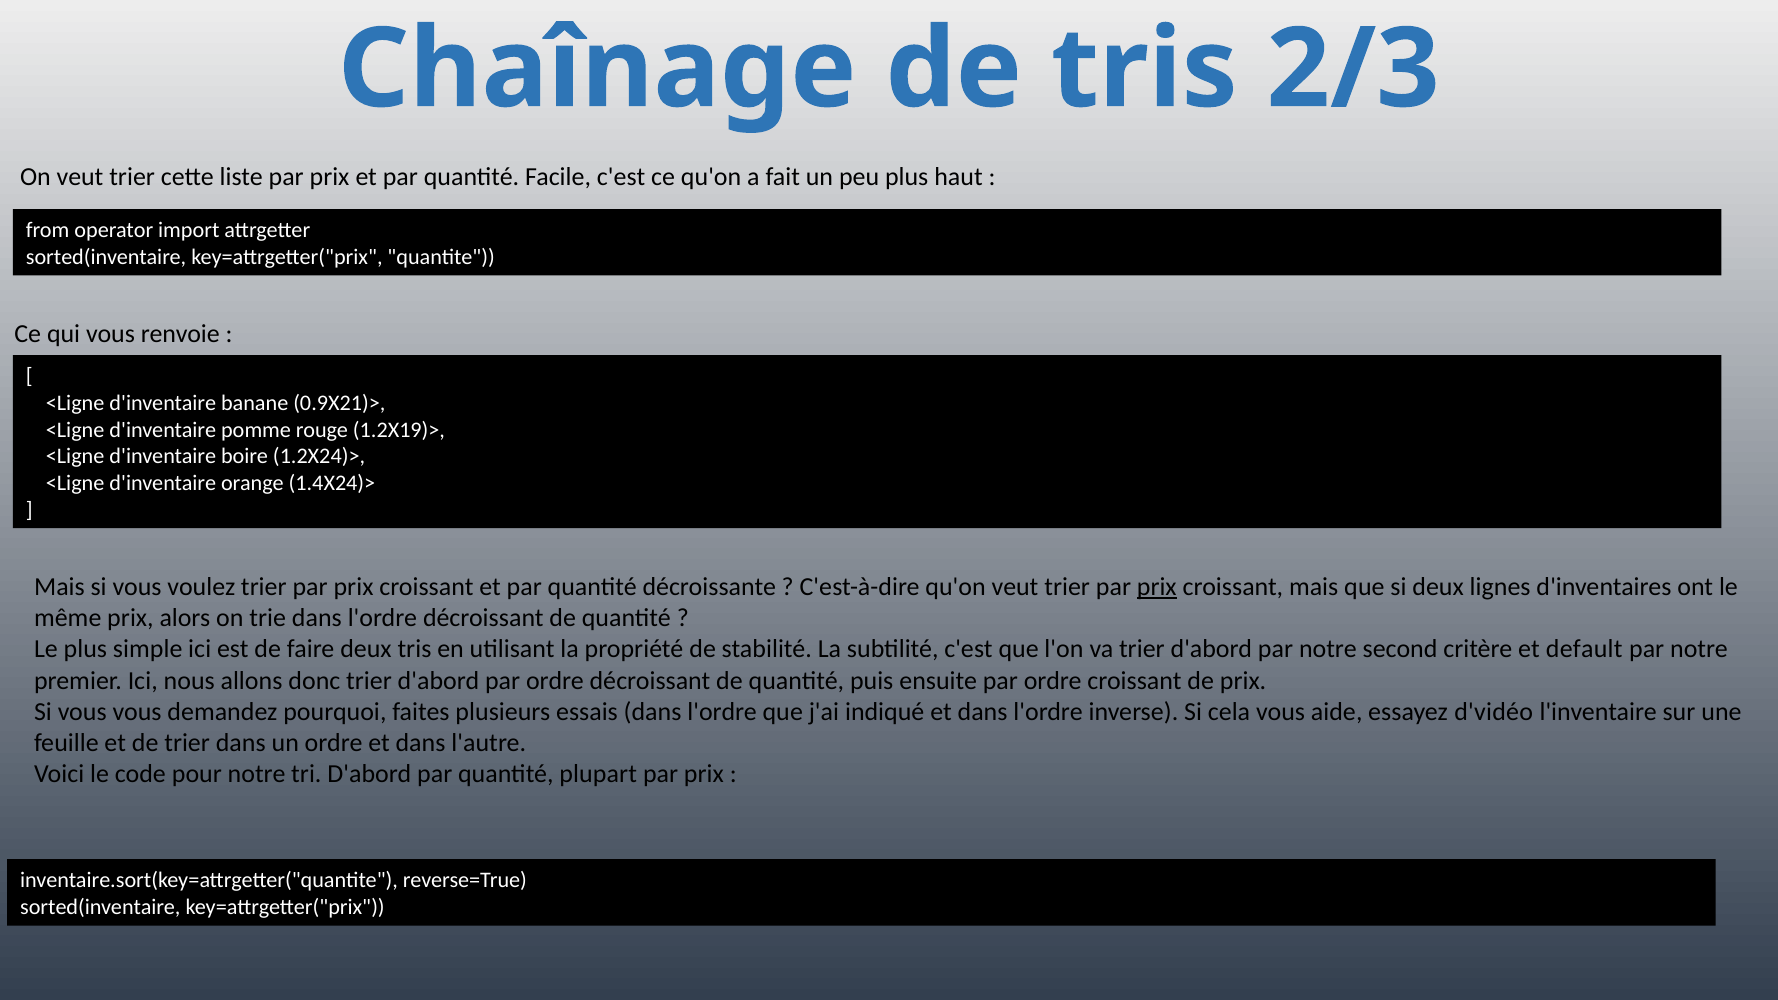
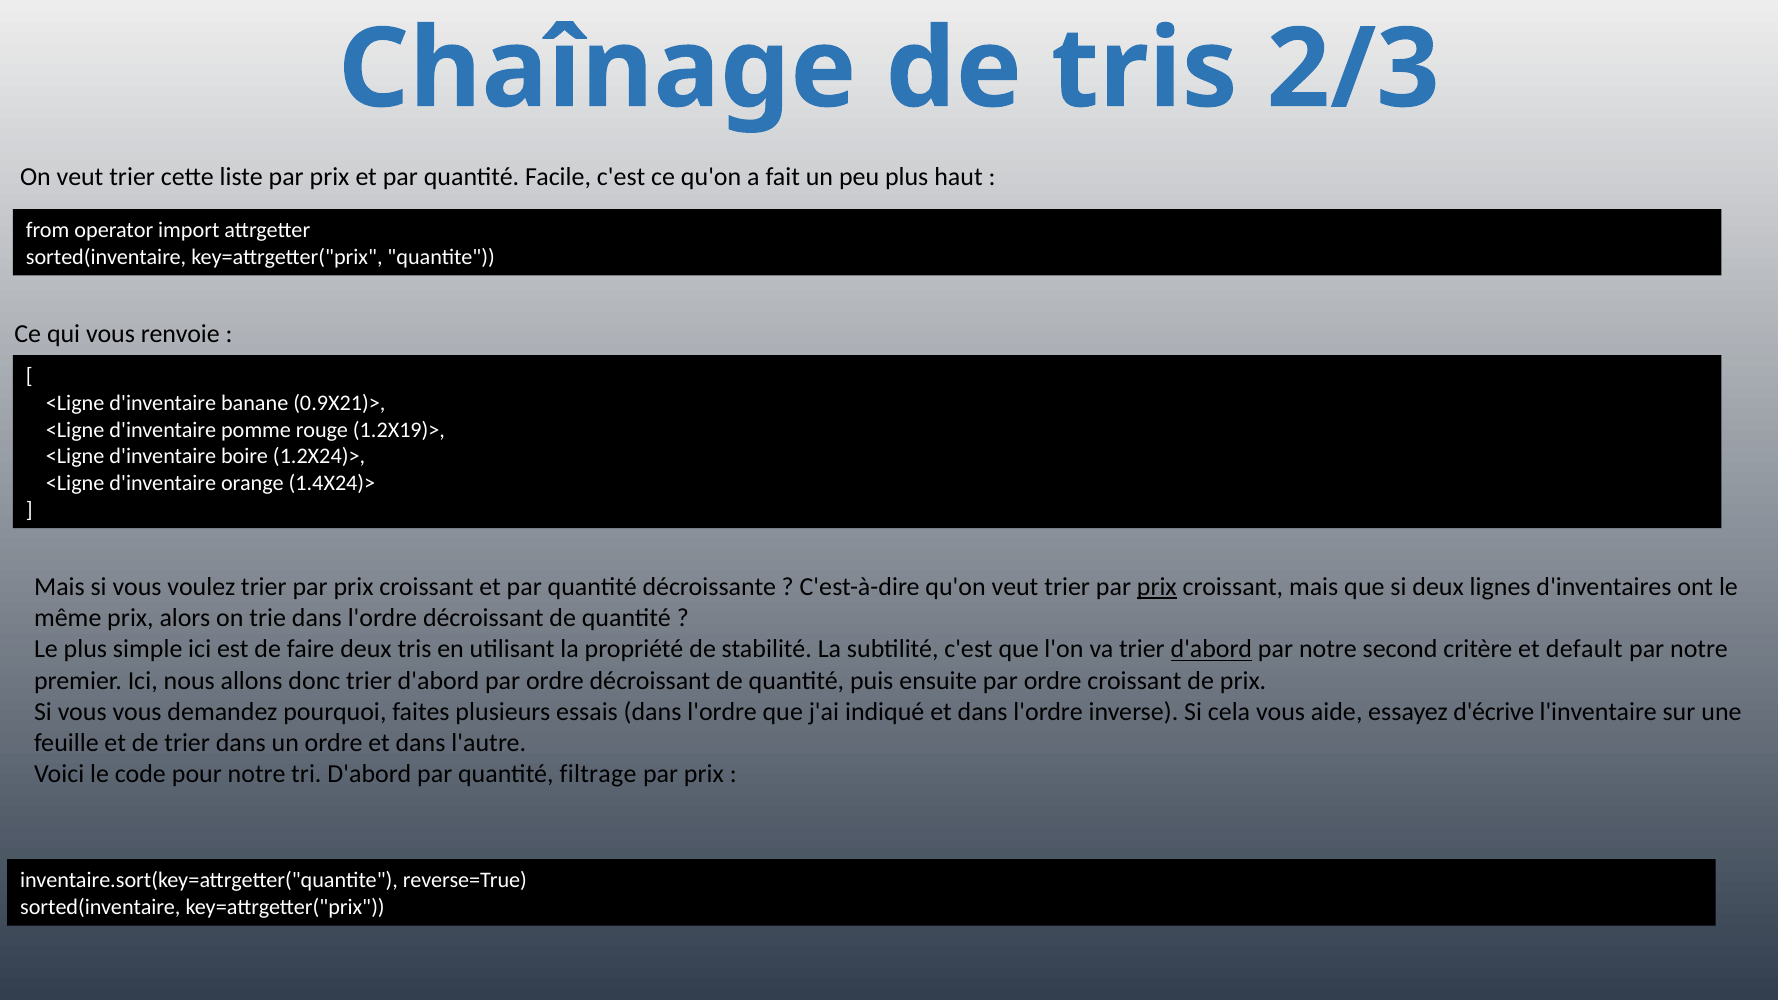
d'abord at (1211, 649) underline: none -> present
d'vidéo: d'vidéo -> d'écrive
plupart: plupart -> filtrage
